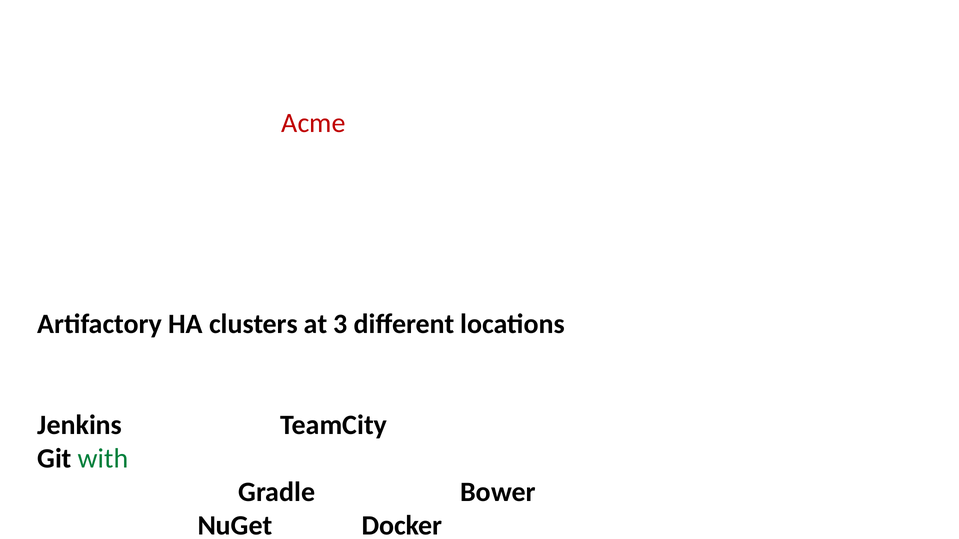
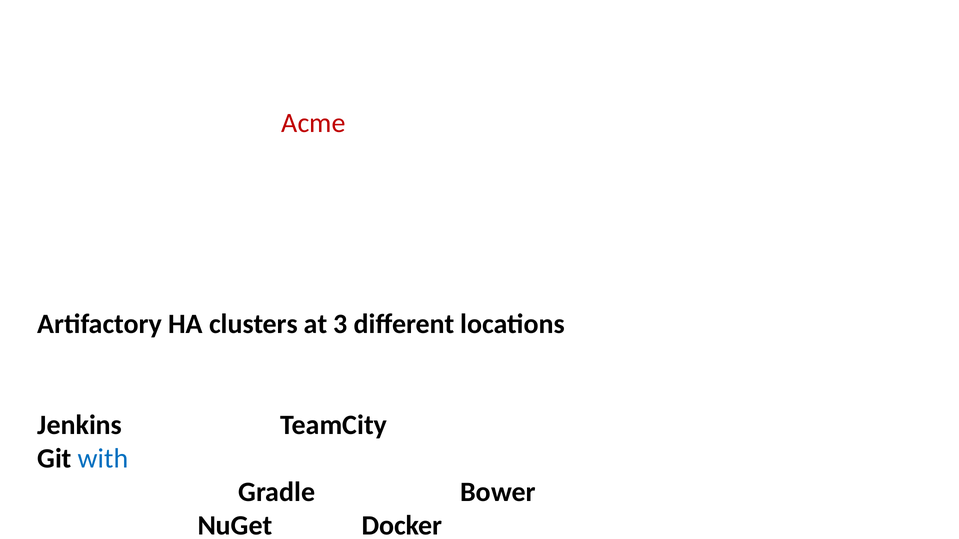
with at (103, 459) colour: green -> blue
